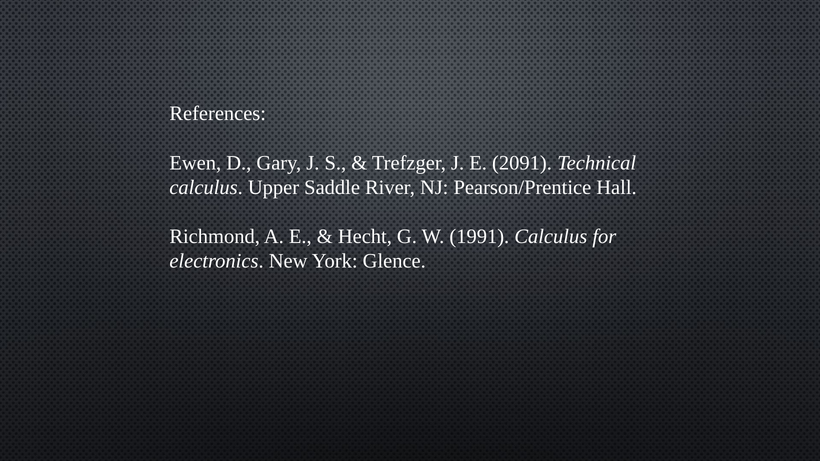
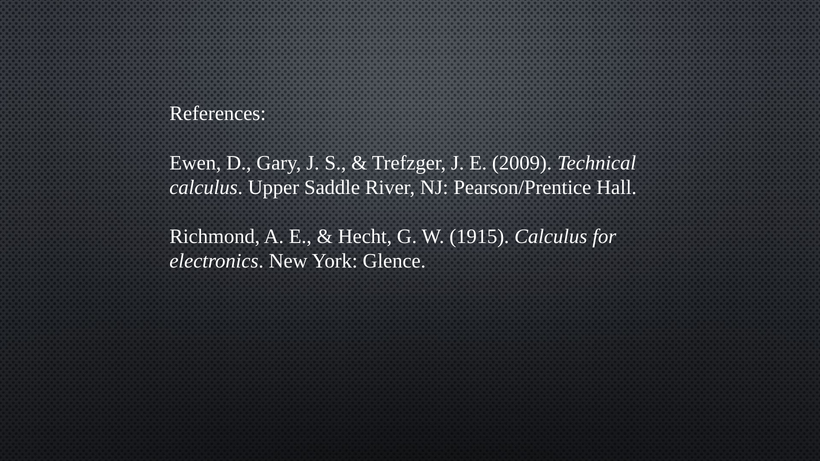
2091: 2091 -> 2009
1991: 1991 -> 1915
